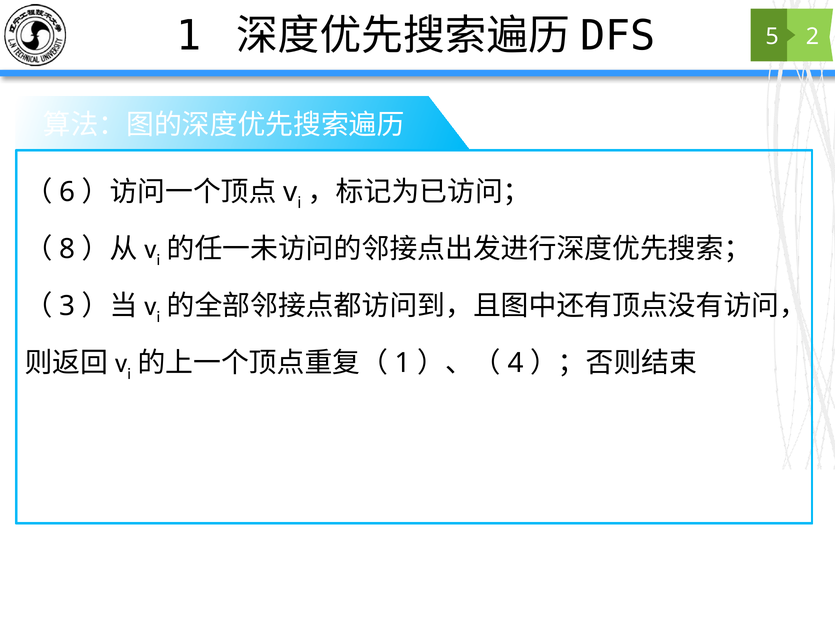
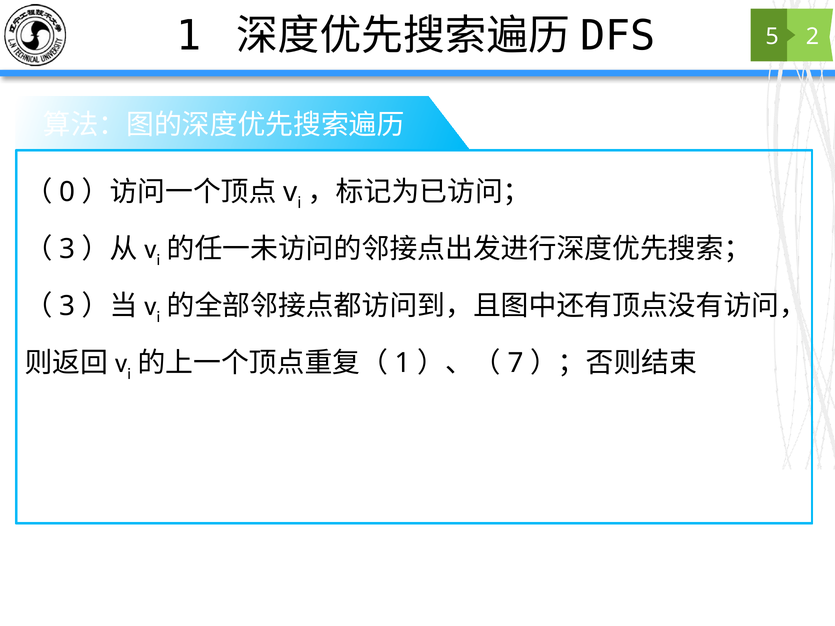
6: 6 -> 0
8 at (67, 249): 8 -> 3
4: 4 -> 7
